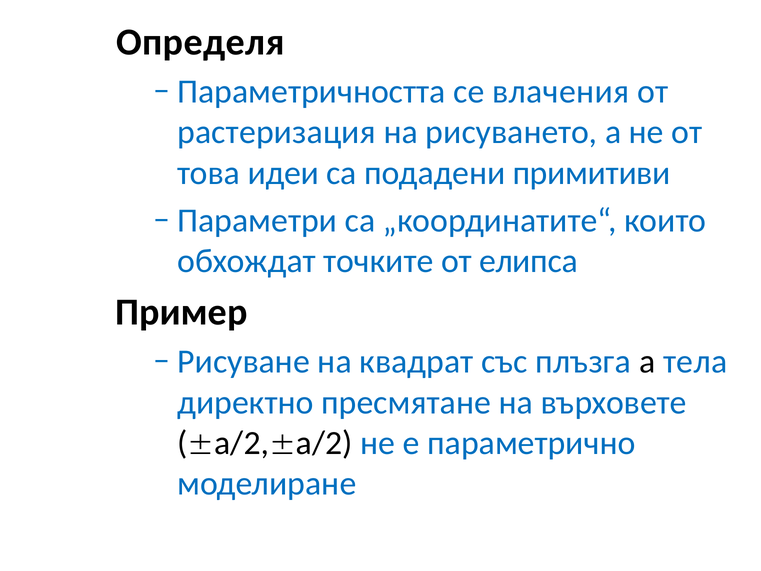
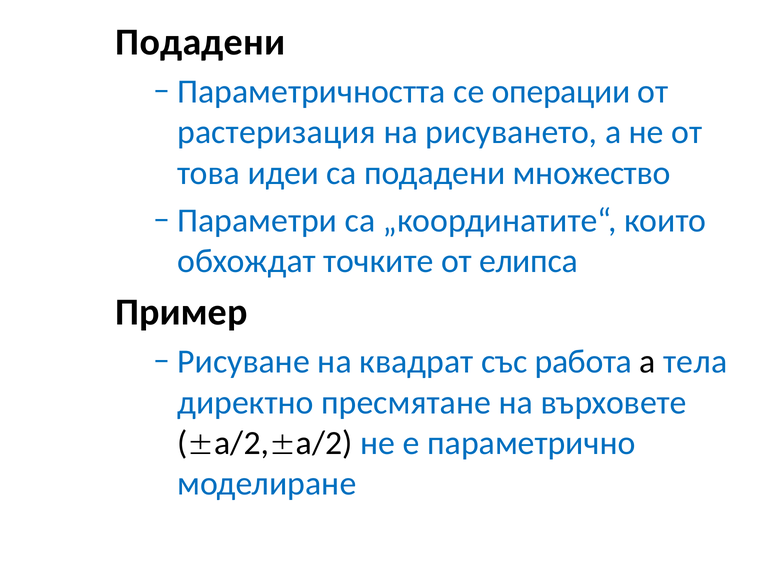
Определя at (200, 42): Определя -> Подадени
влачения: влачения -> операции
примитиви: примитиви -> множество
плъзга: плъзга -> работа
